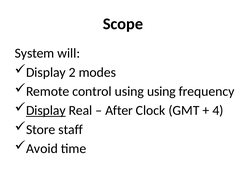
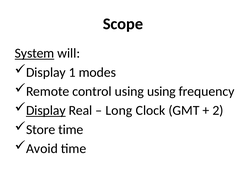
System underline: none -> present
2: 2 -> 1
After: After -> Long
4: 4 -> 2
Store staff: staff -> time
